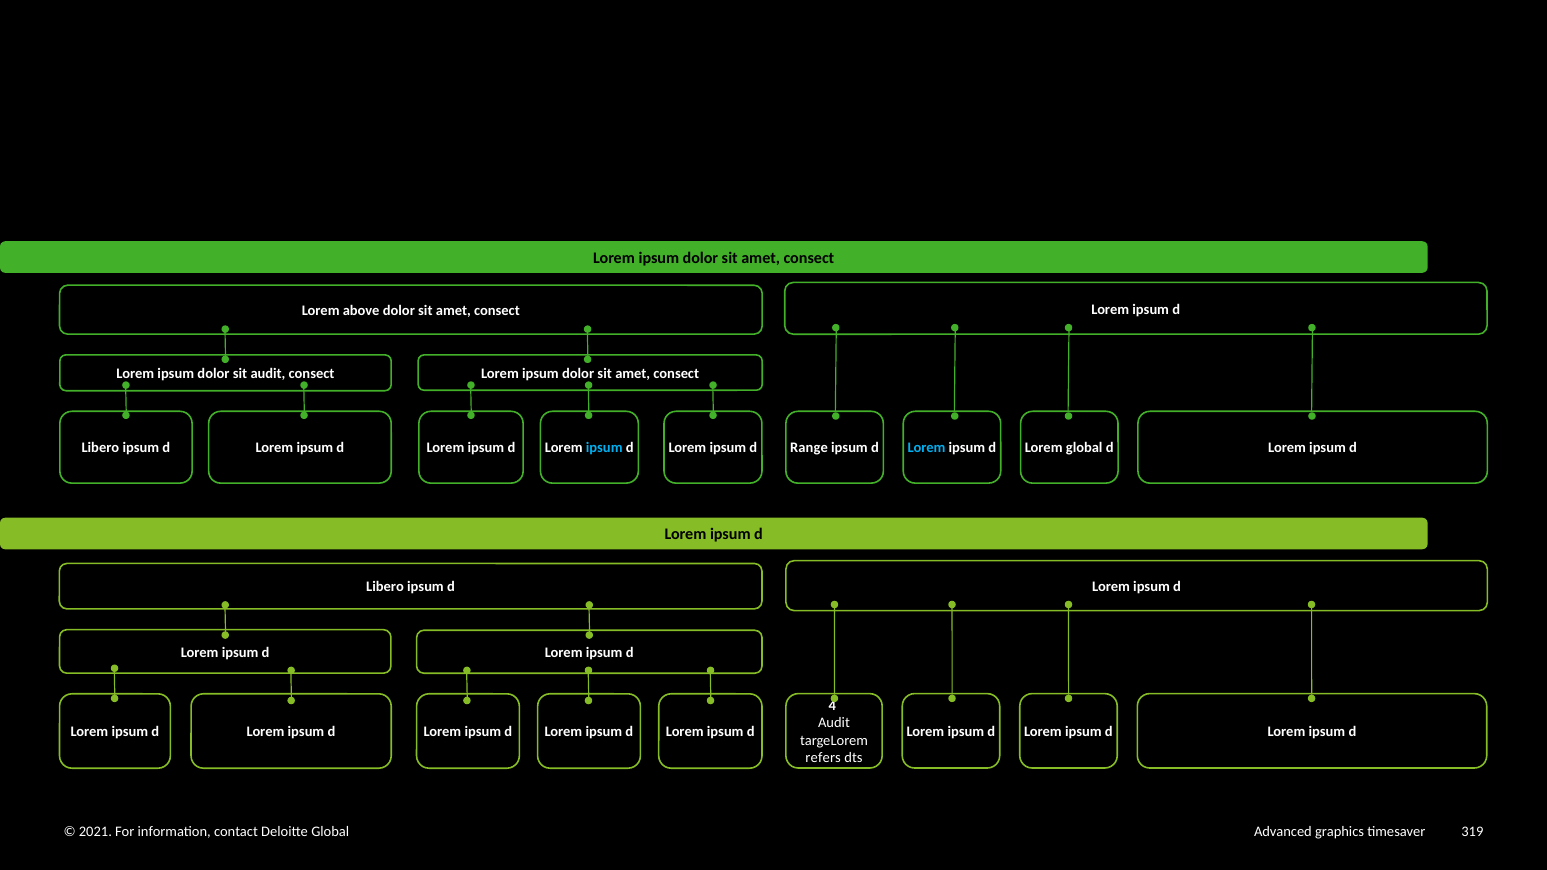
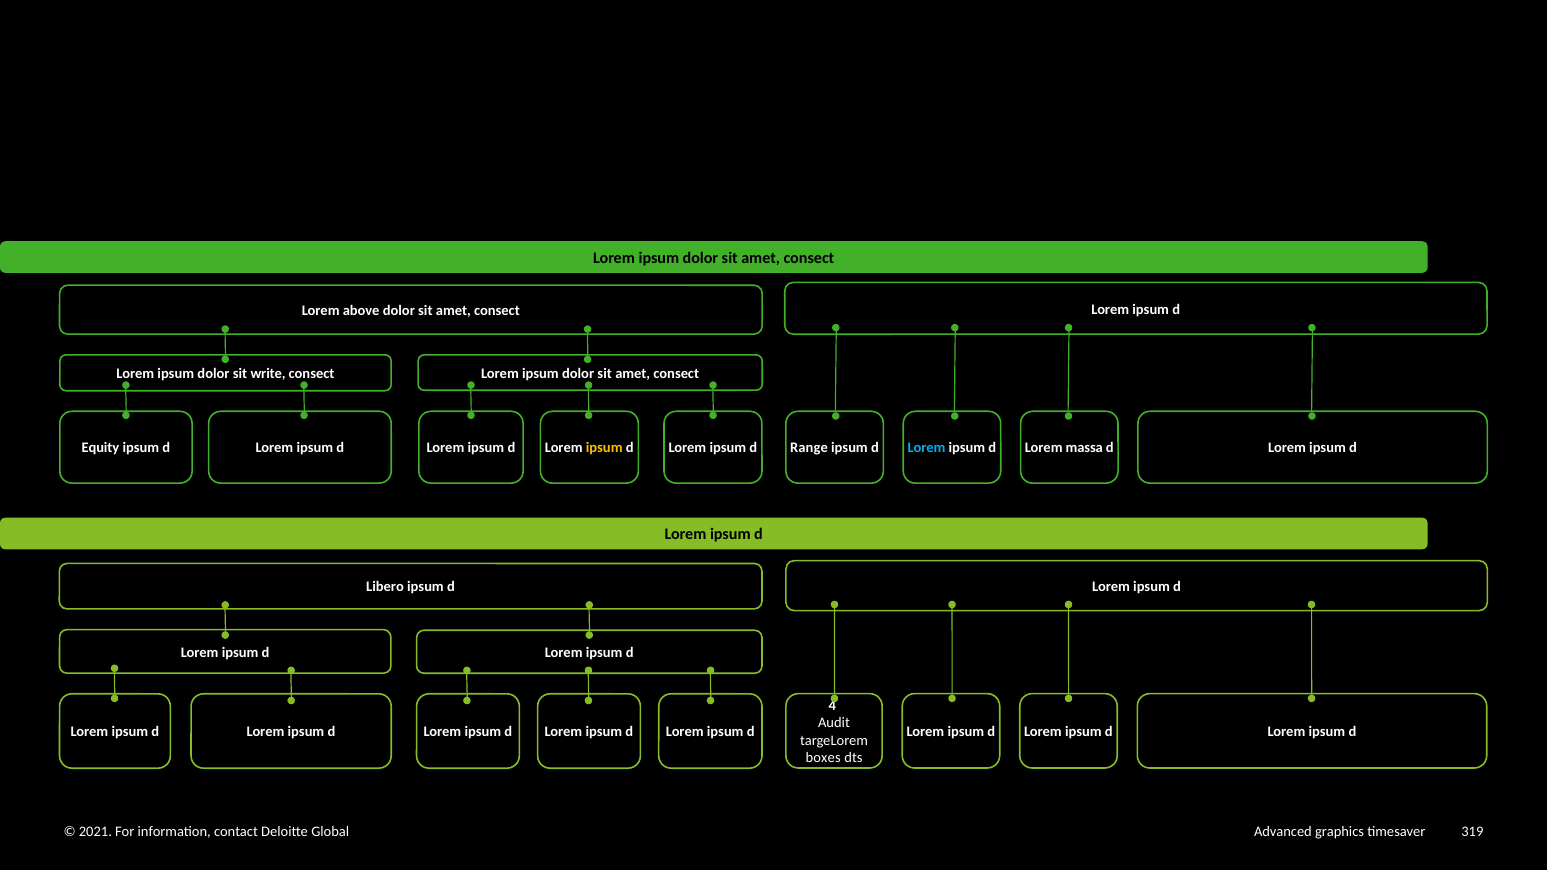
sit audit: audit -> write
Libero at (100, 448): Libero -> Equity
ipsum at (604, 448) colour: light blue -> yellow
Lorem global: global -> massa
refers: refers -> boxes
